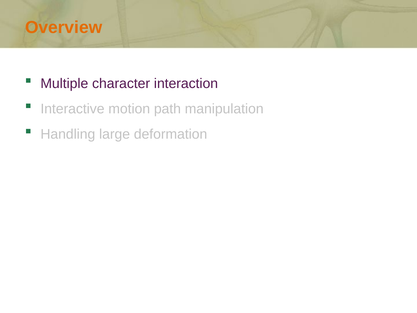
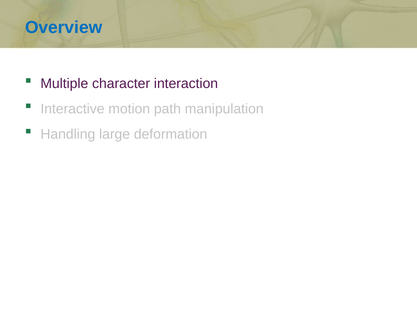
Overview colour: orange -> blue
